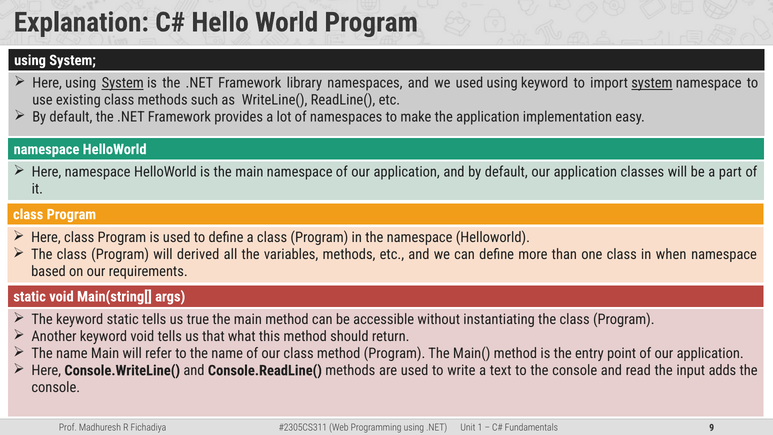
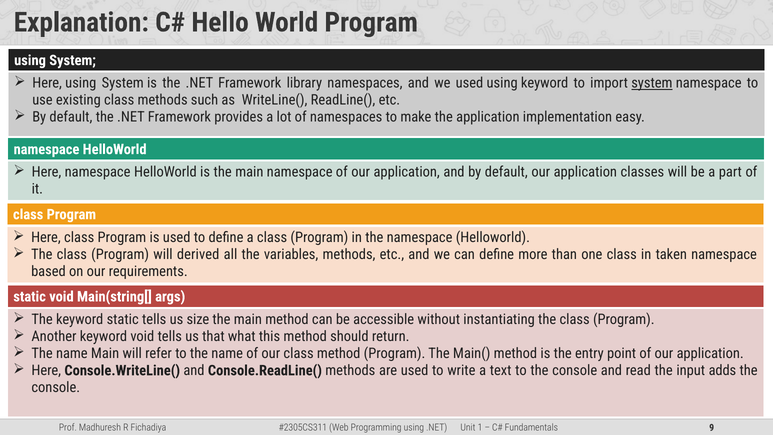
System at (123, 83) underline: present -> none
when: when -> taken
true: true -> size
